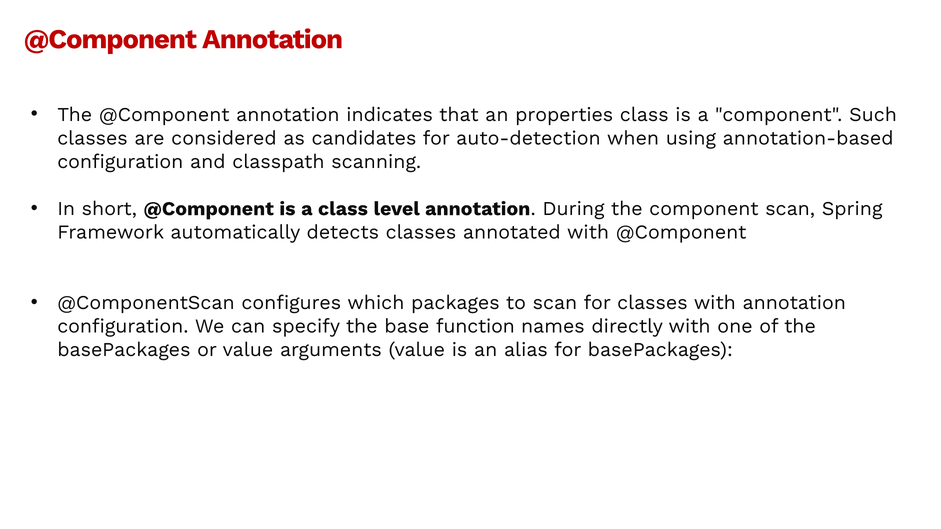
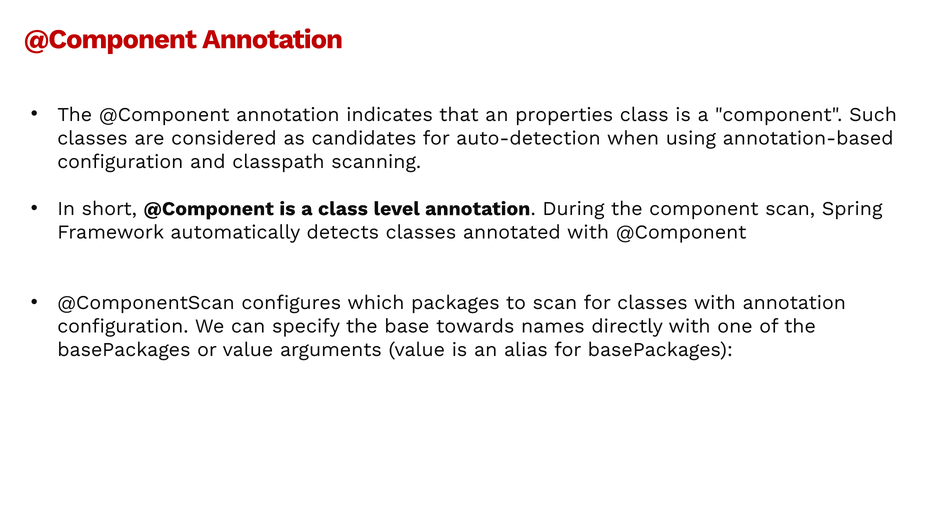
function: function -> towards
